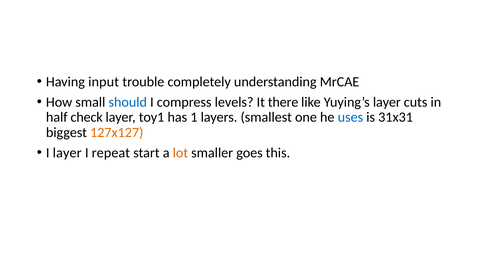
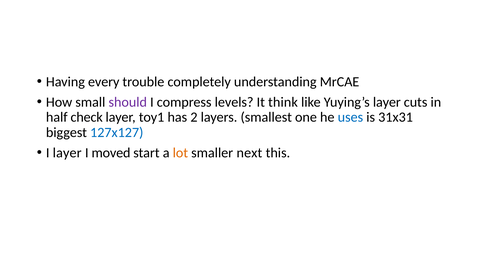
input: input -> every
should colour: blue -> purple
there: there -> think
1: 1 -> 2
127x127 colour: orange -> blue
repeat: repeat -> moved
goes: goes -> next
